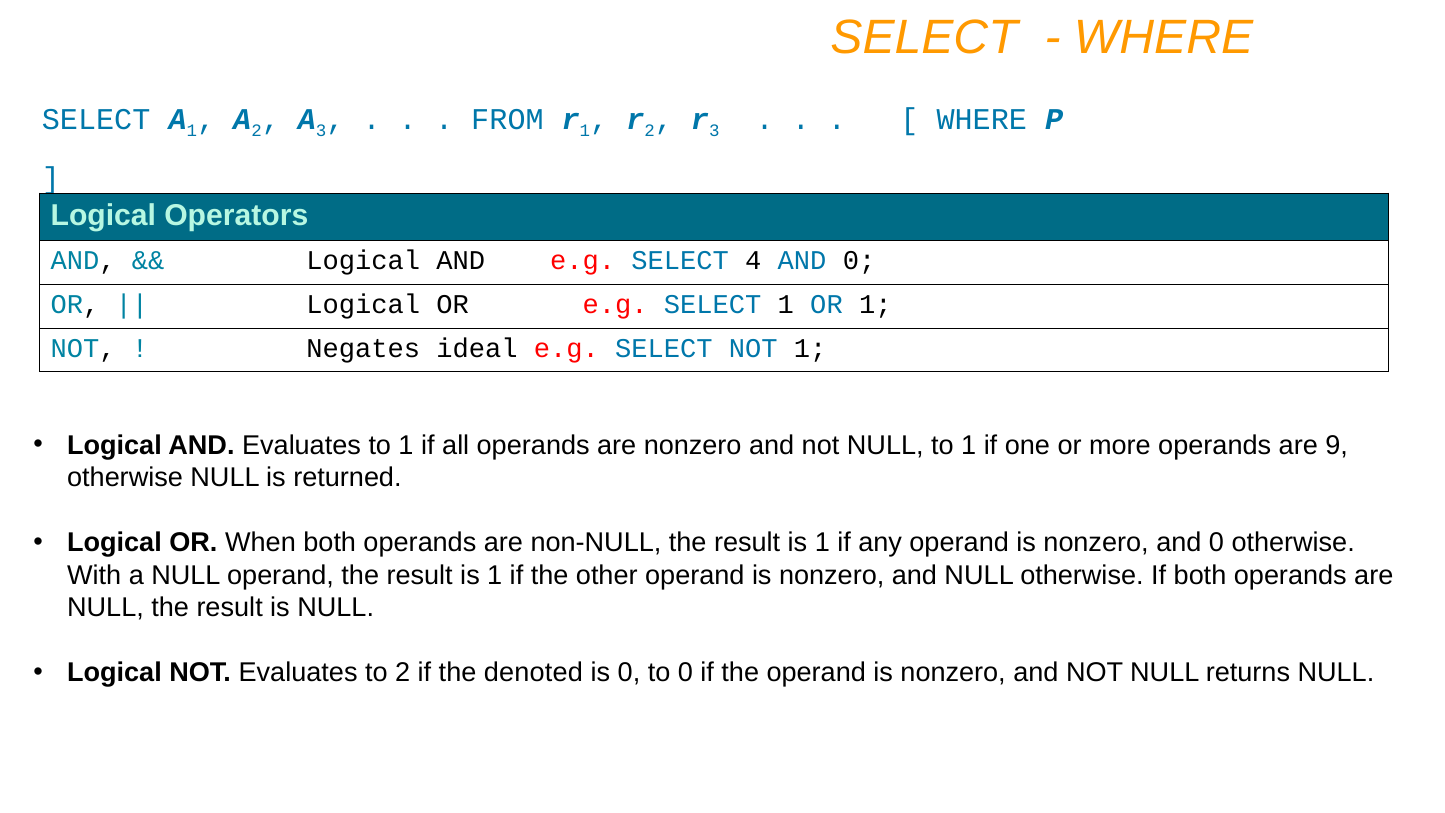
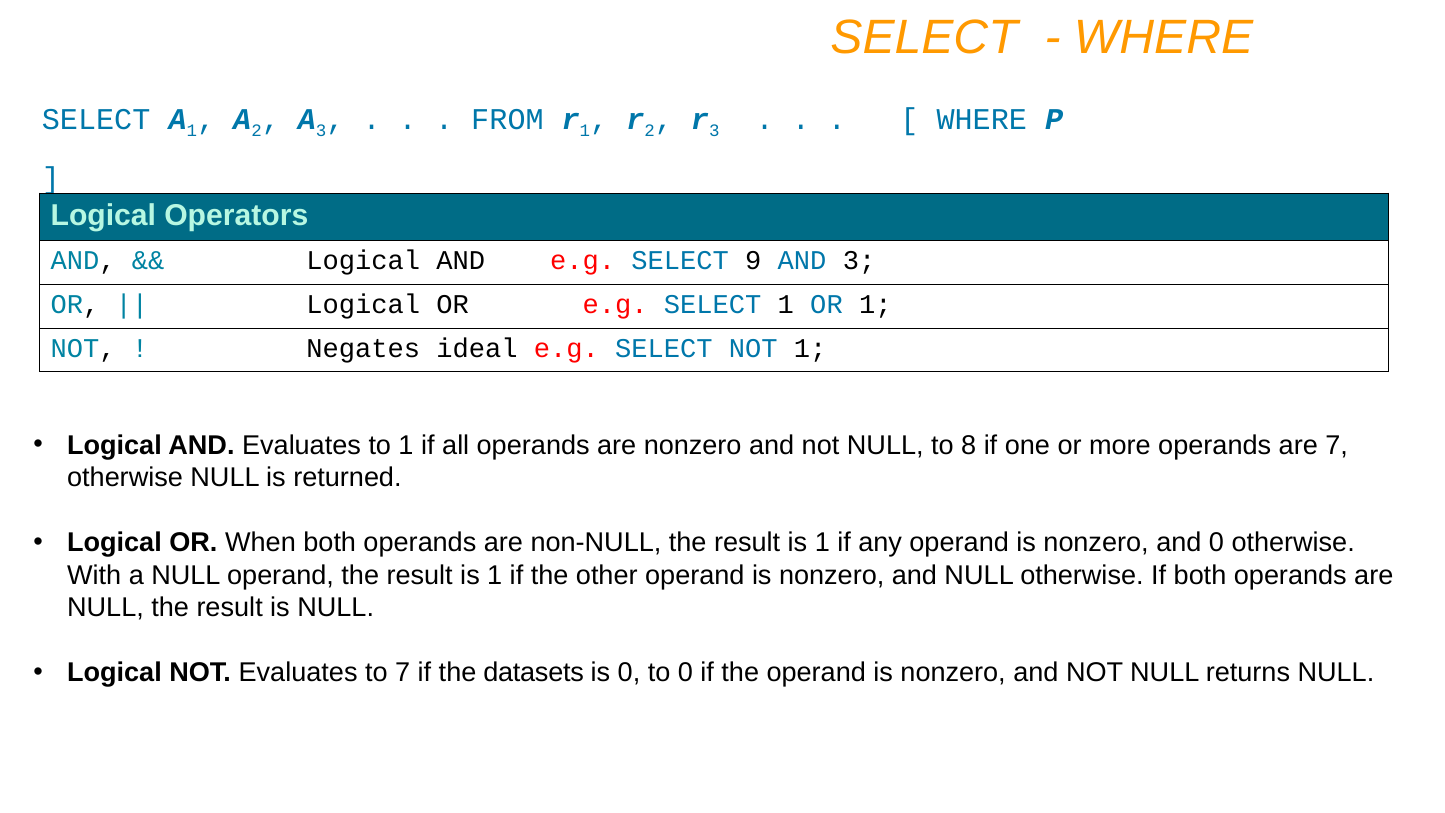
4: 4 -> 9
0 at (859, 260): 0 -> 3
NULL to 1: 1 -> 8
are 9: 9 -> 7
to 2: 2 -> 7
denoted: denoted -> datasets
